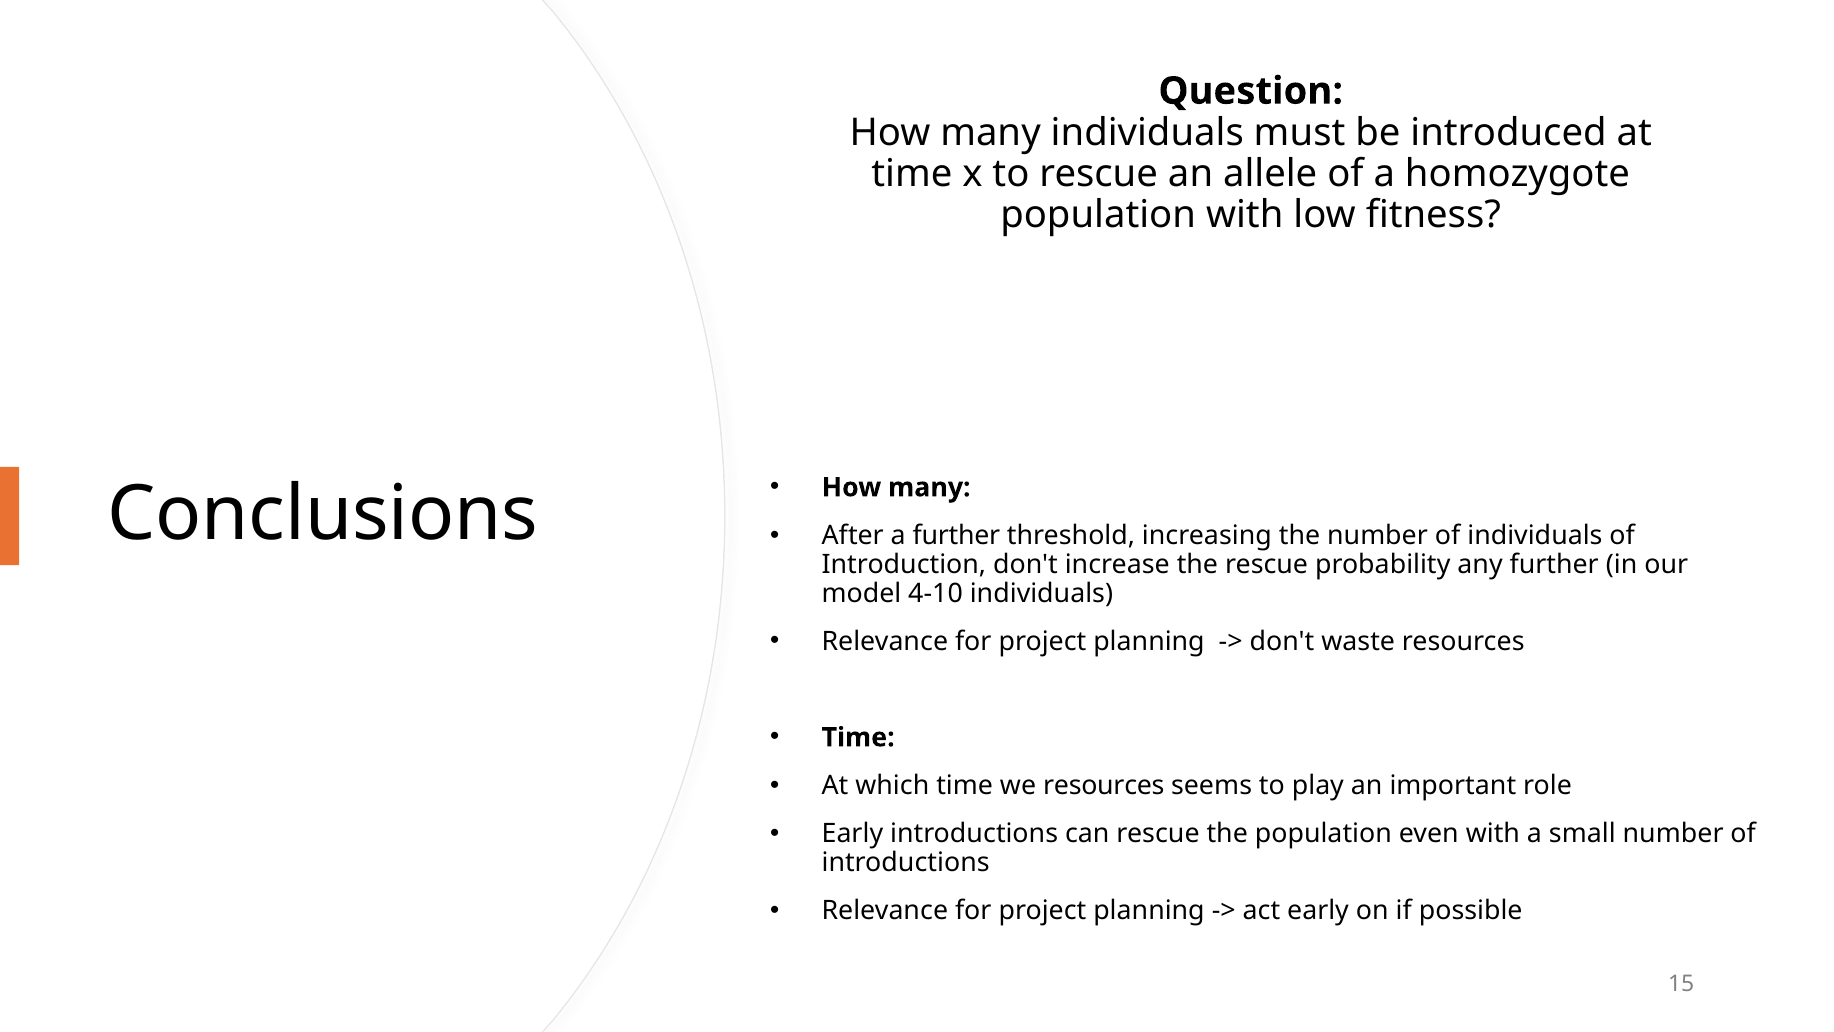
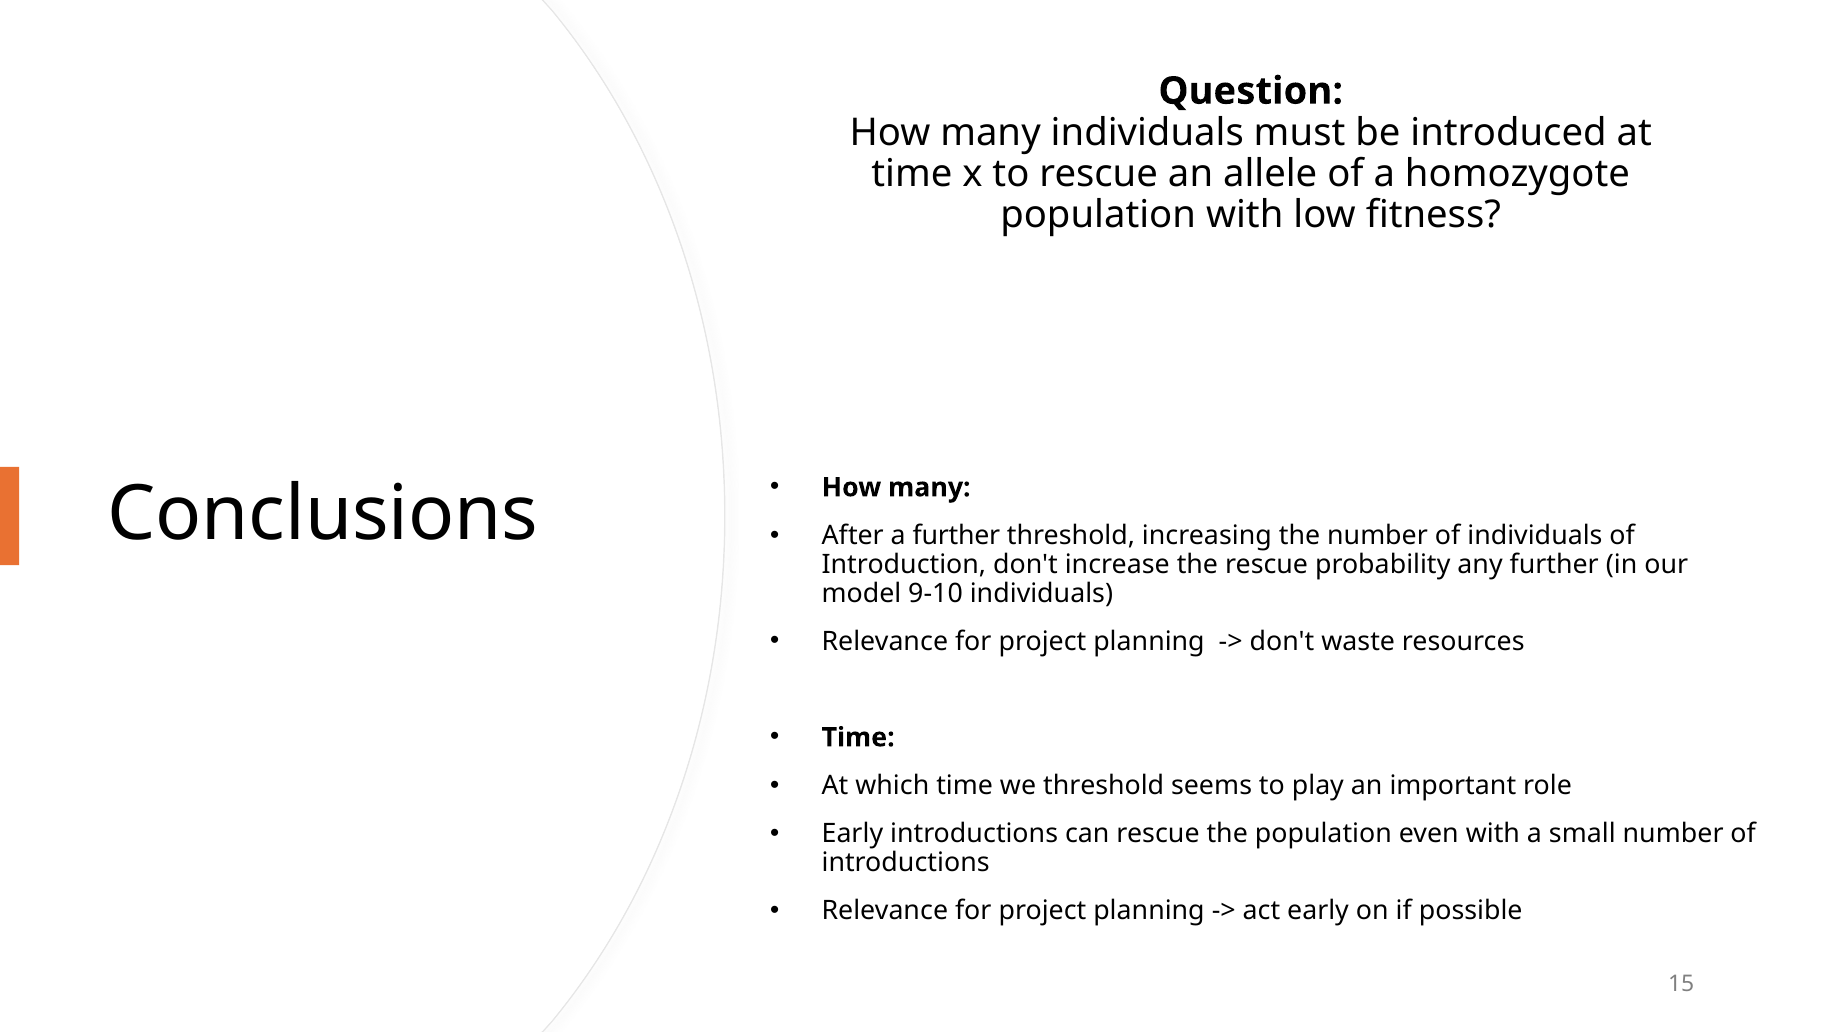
4-10: 4-10 -> 9-10
we resources: resources -> threshold
